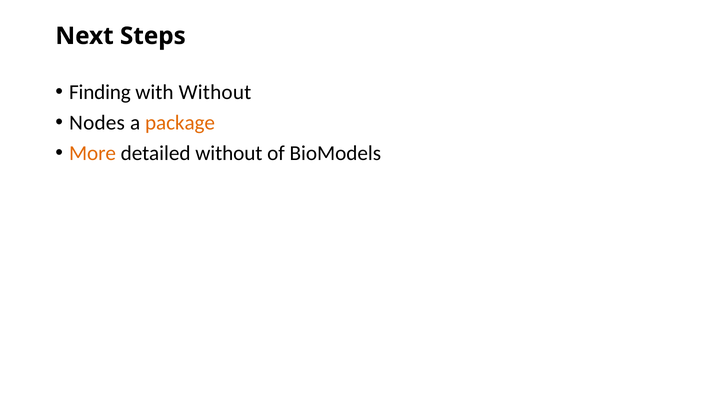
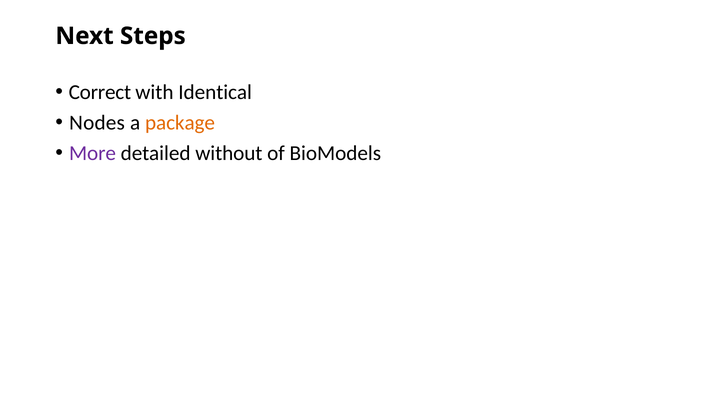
Finding: Finding -> Correct
with Without: Without -> Identical
More colour: orange -> purple
